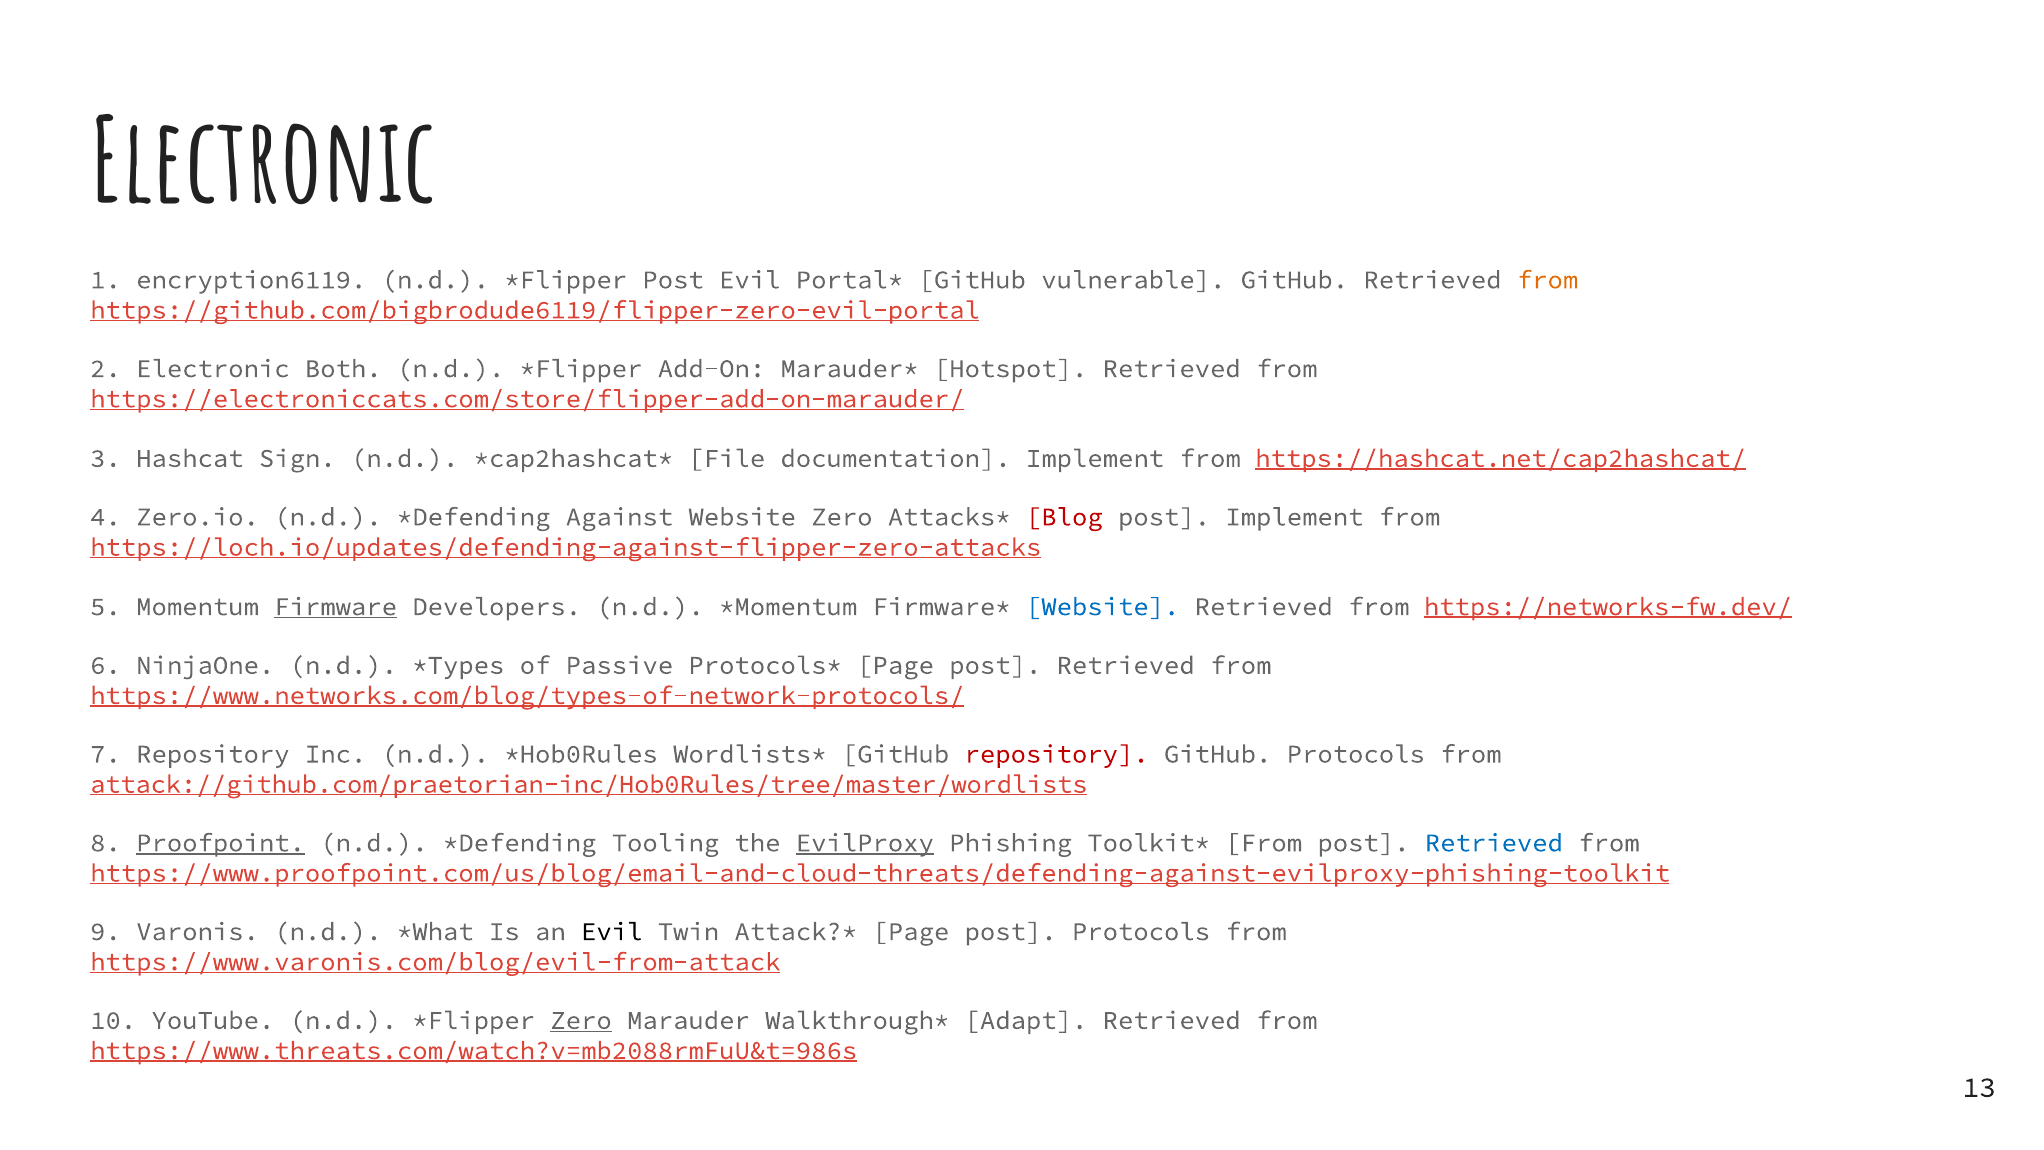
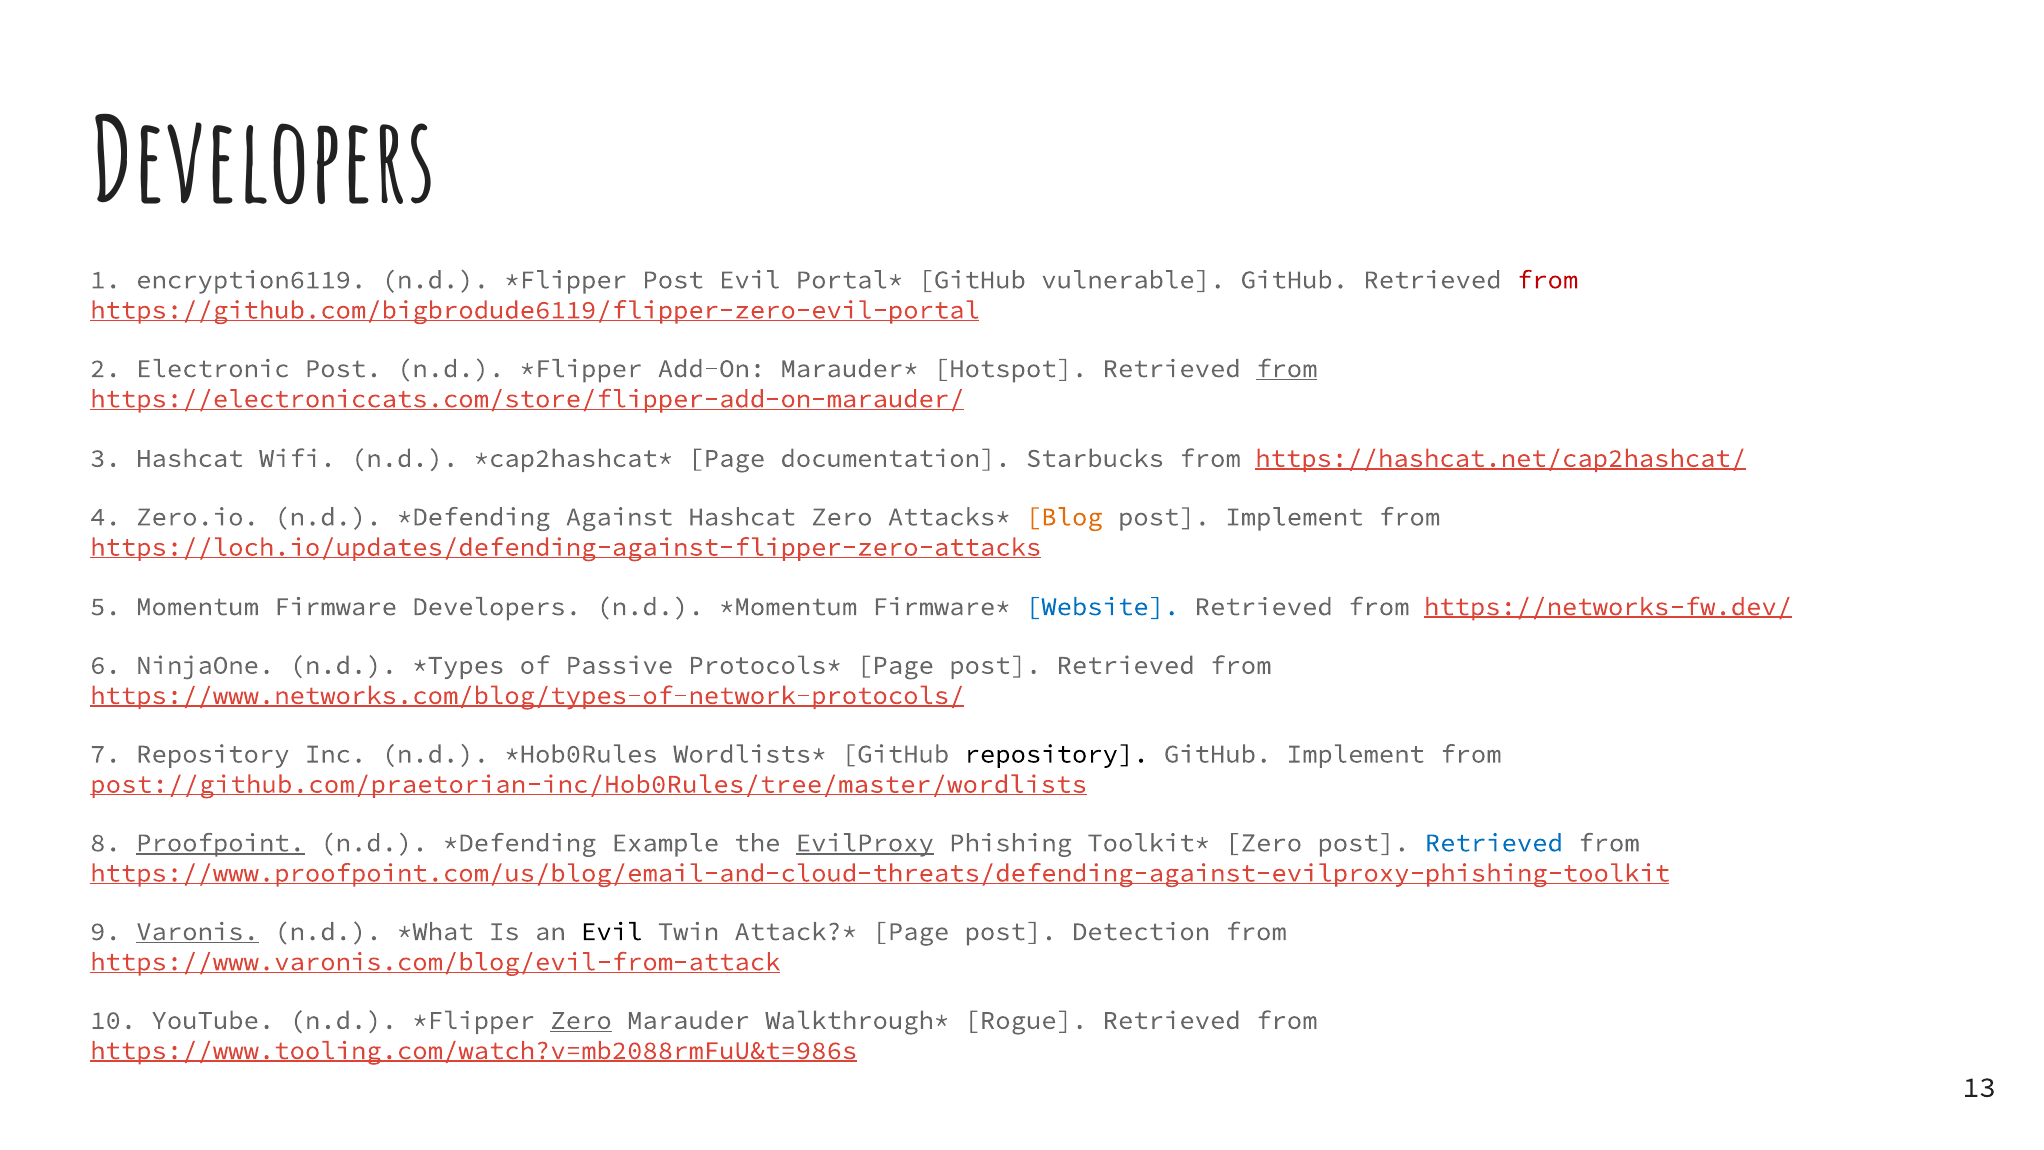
Electronic at (263, 164): Electronic -> Developers
from at (1548, 280) colour: orange -> red
Electronic Both: Both -> Post
from at (1287, 369) underline: none -> present
Sign: Sign -> Wifi
File at (727, 458): File -> Page
documentation Implement: Implement -> Starbucks
Against Website: Website -> Hashcat
Blog colour: red -> orange
Firmware underline: present -> none
repository at (1057, 754) colour: red -> black
GitHub Protocols: Protocols -> Implement
attack://github.com/praetorian-inc/Hob0Rules/tree/master/wordlists: attack://github.com/praetorian-inc/Hob0Rules/tree/master/wordlists -> post://github.com/praetorian-inc/Hob0Rules/tree/master/wordlists
Tooling: Tooling -> Example
From at (1264, 843): From -> Zero
Varonis underline: none -> present
post Protocols: Protocols -> Detection
Adapt: Adapt -> Rogue
https://www.threats.com/watch?v=mb2088rmFuU&t=986s: https://www.threats.com/watch?v=mb2088rmFuU&t=986s -> https://www.tooling.com/watch?v=mb2088rmFuU&t=986s
